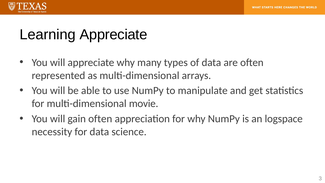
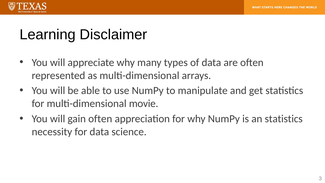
Learning Appreciate: Appreciate -> Disclaimer
an logspace: logspace -> statistics
